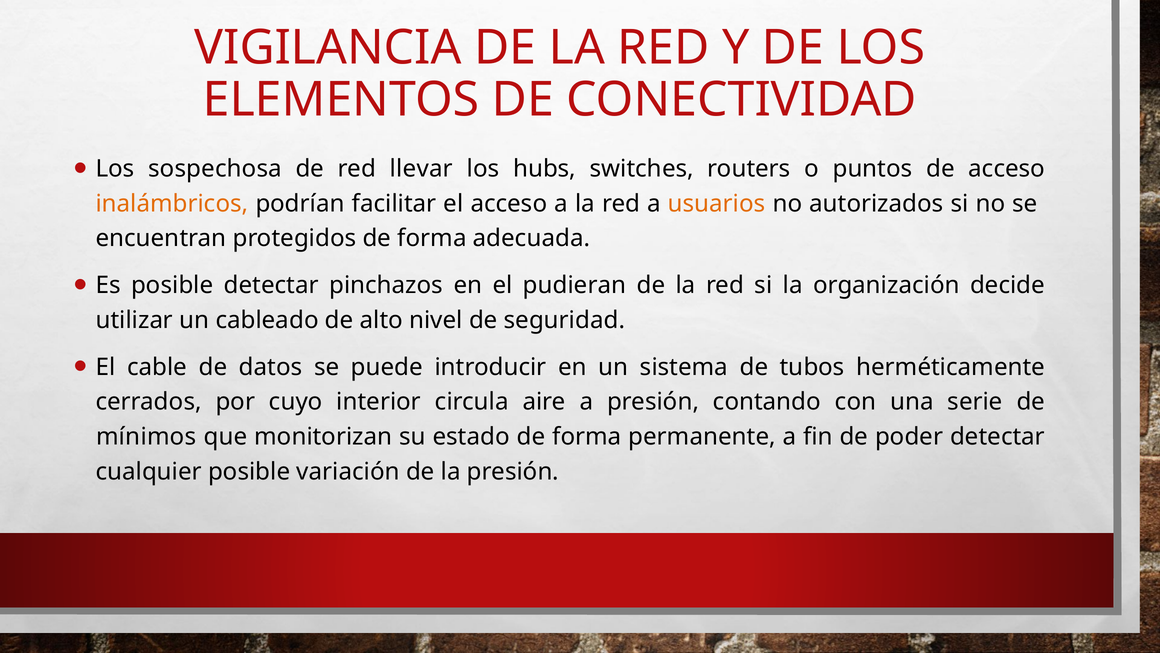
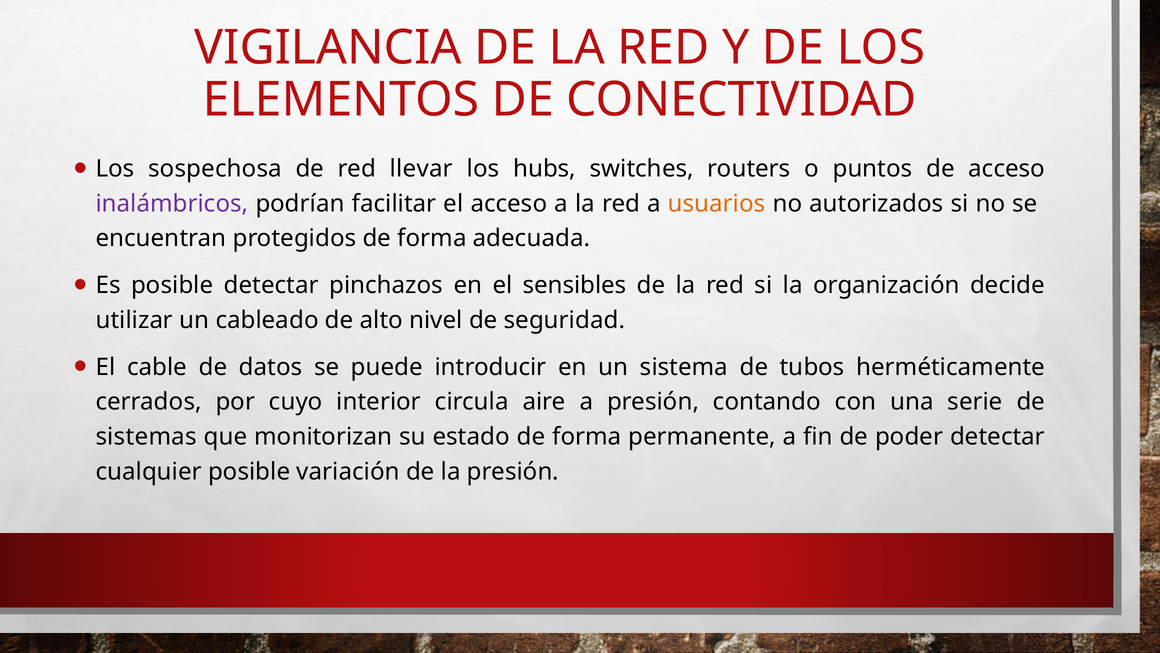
inalámbricos colour: orange -> purple
pudieran: pudieran -> sensibles
mínimos: mínimos -> sistemas
